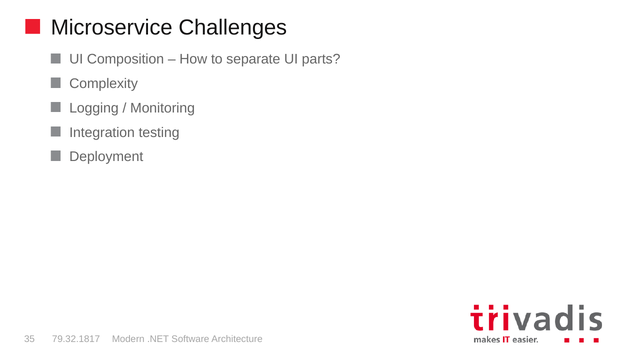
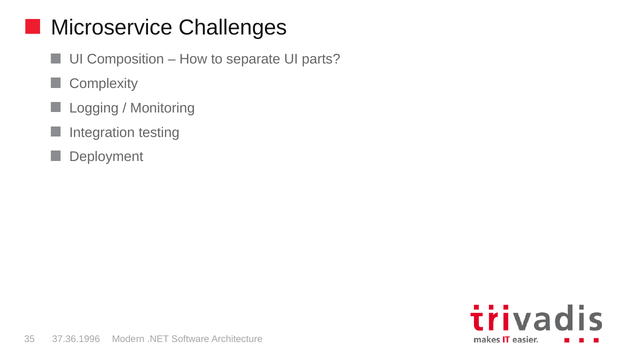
79.32.1817: 79.32.1817 -> 37.36.1996
